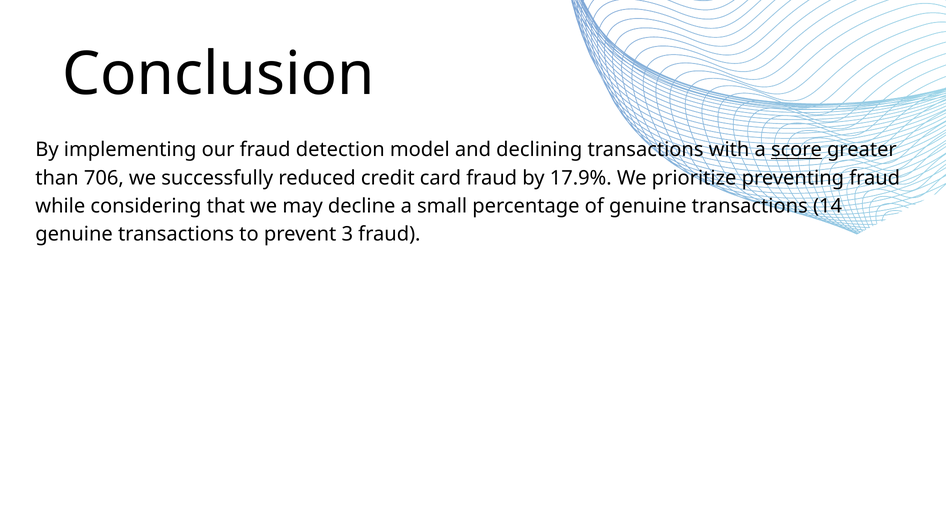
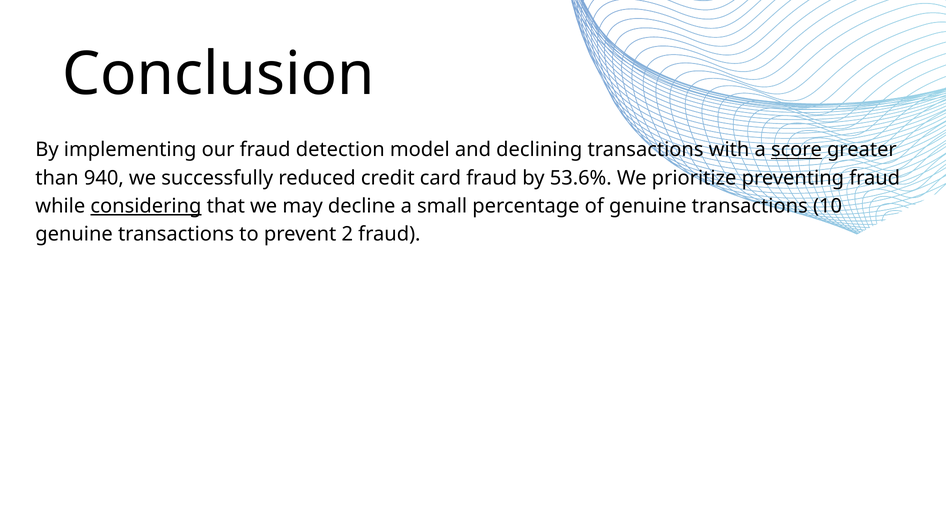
706: 706 -> 940
17.9%: 17.9% -> 53.6%
considering underline: none -> present
14: 14 -> 10
3: 3 -> 2
